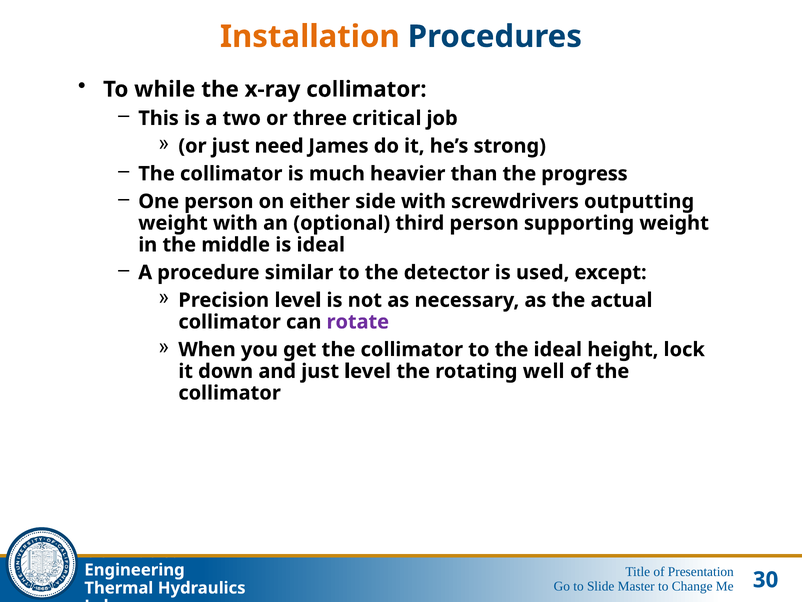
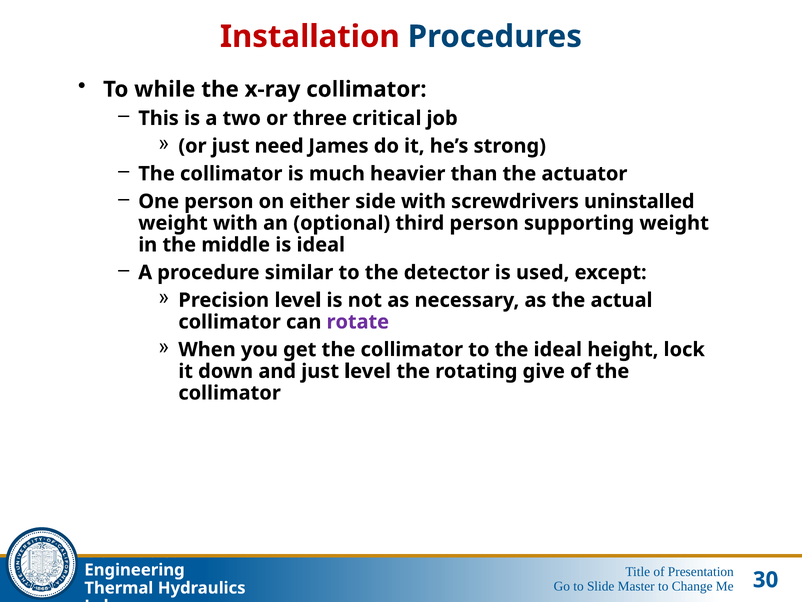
Installation colour: orange -> red
progress: progress -> actuator
outputting: outputting -> uninstalled
well: well -> give
